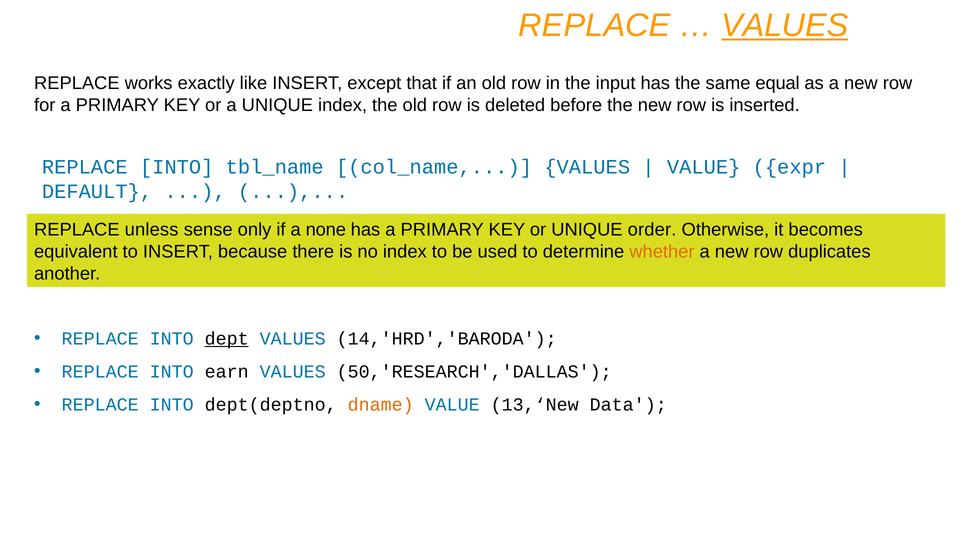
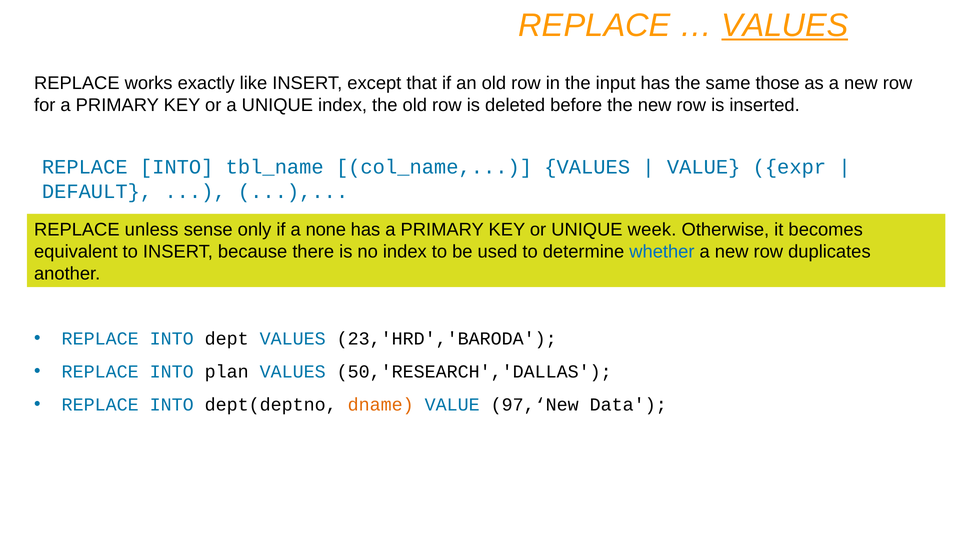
equal: equal -> those
order: order -> week
whether colour: orange -> blue
dept underline: present -> none
14,'HRD','BARODA: 14,'HRD','BARODA -> 23,'HRD','BARODA
earn: earn -> plan
13,‘New: 13,‘New -> 97,‘New
